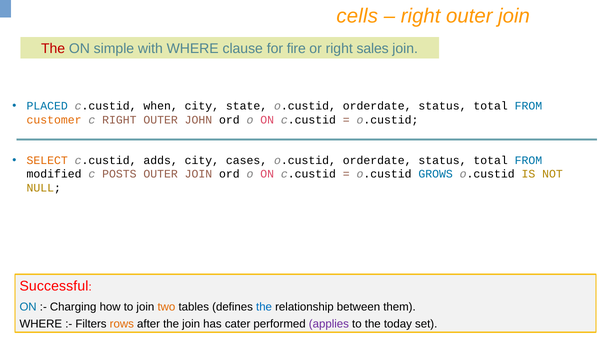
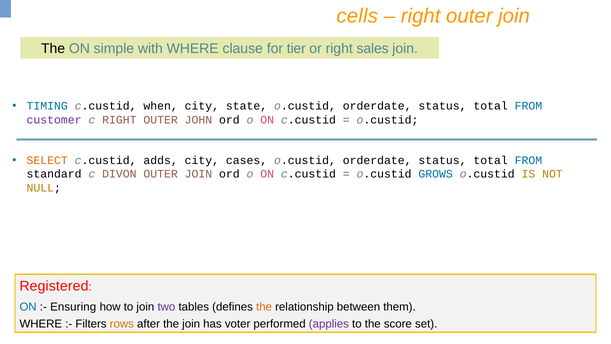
The at (53, 49) colour: red -> black
fire: fire -> tier
PLACED: PLACED -> TIMING
customer colour: orange -> purple
modified: modified -> standard
POSTS: POSTS -> DIVON
Successful: Successful -> Registered
Charging: Charging -> Ensuring
two colour: orange -> purple
the at (264, 307) colour: blue -> orange
cater: cater -> voter
today: today -> score
